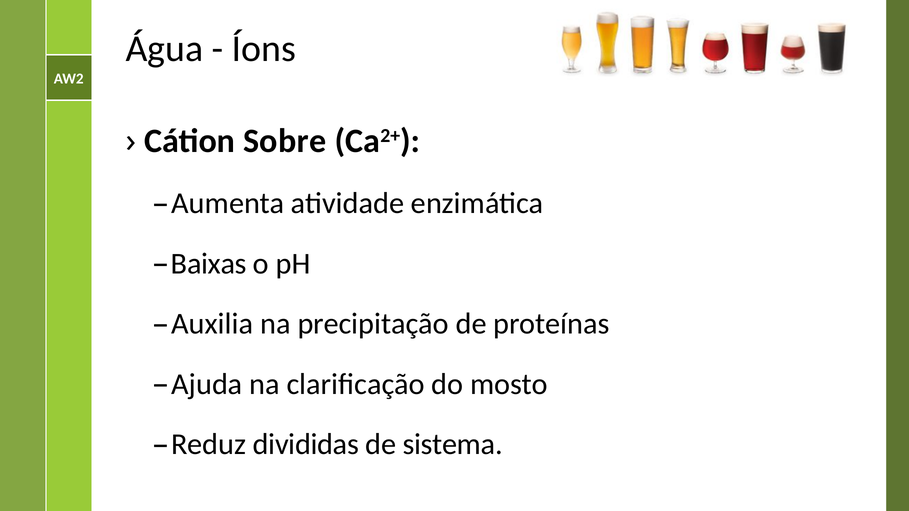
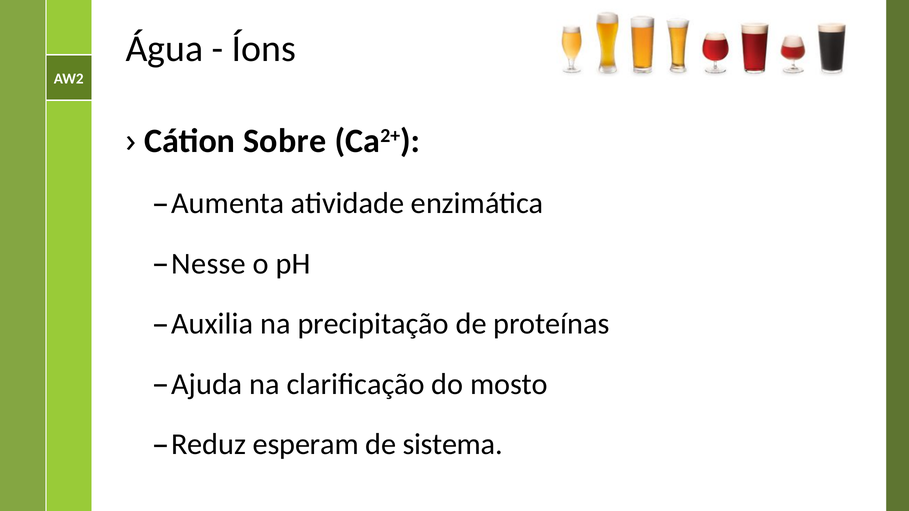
Baixas: Baixas -> Nesse
divididas: divididas -> esperam
